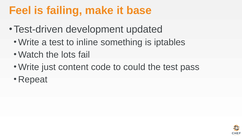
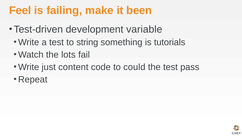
base: base -> been
updated: updated -> variable
inline: inline -> string
iptables: iptables -> tutorials
